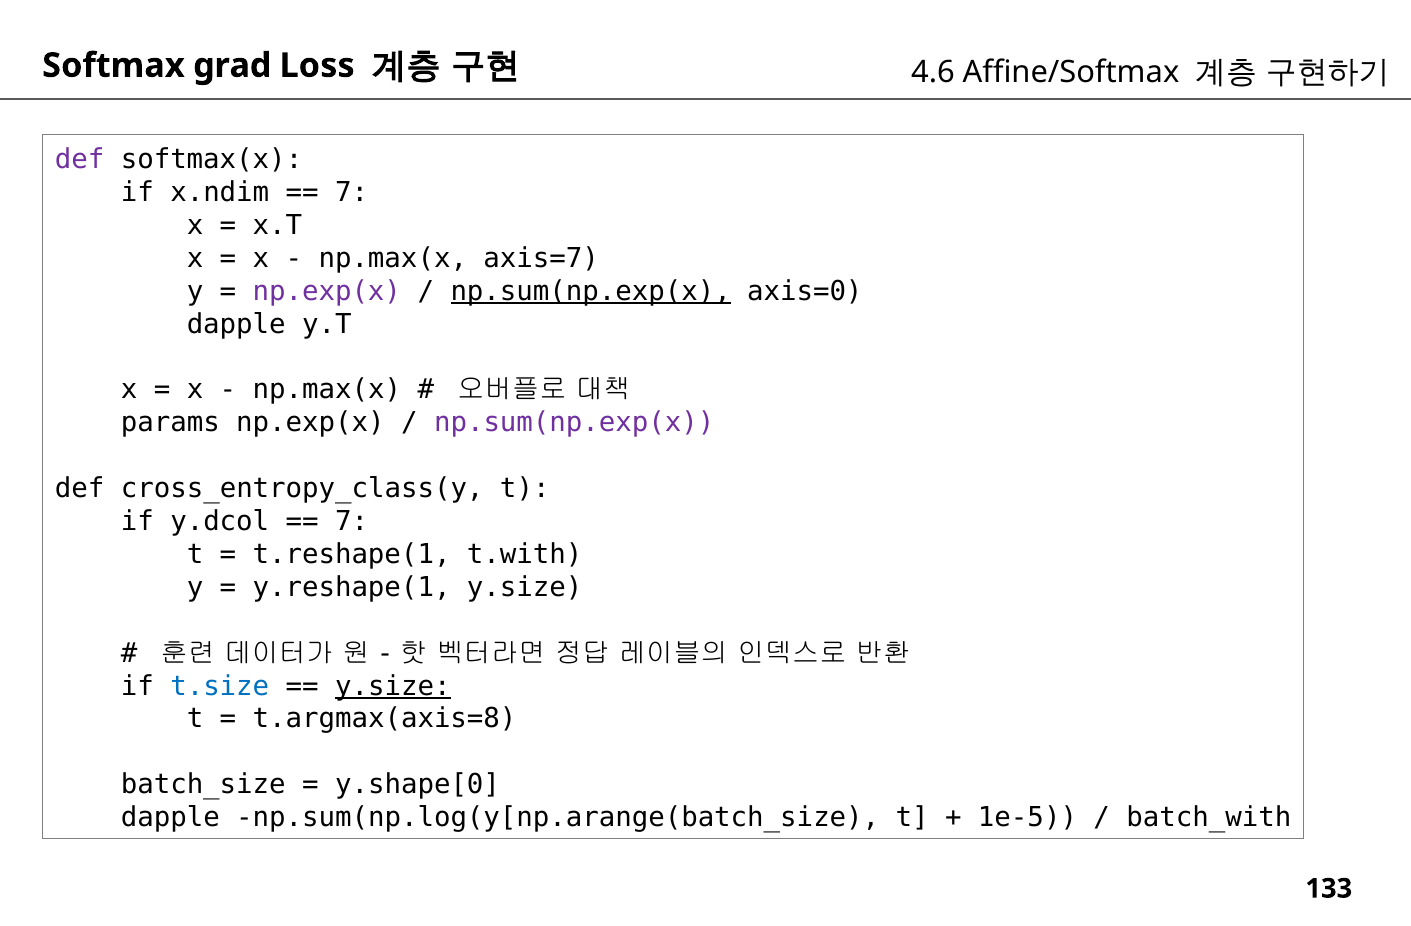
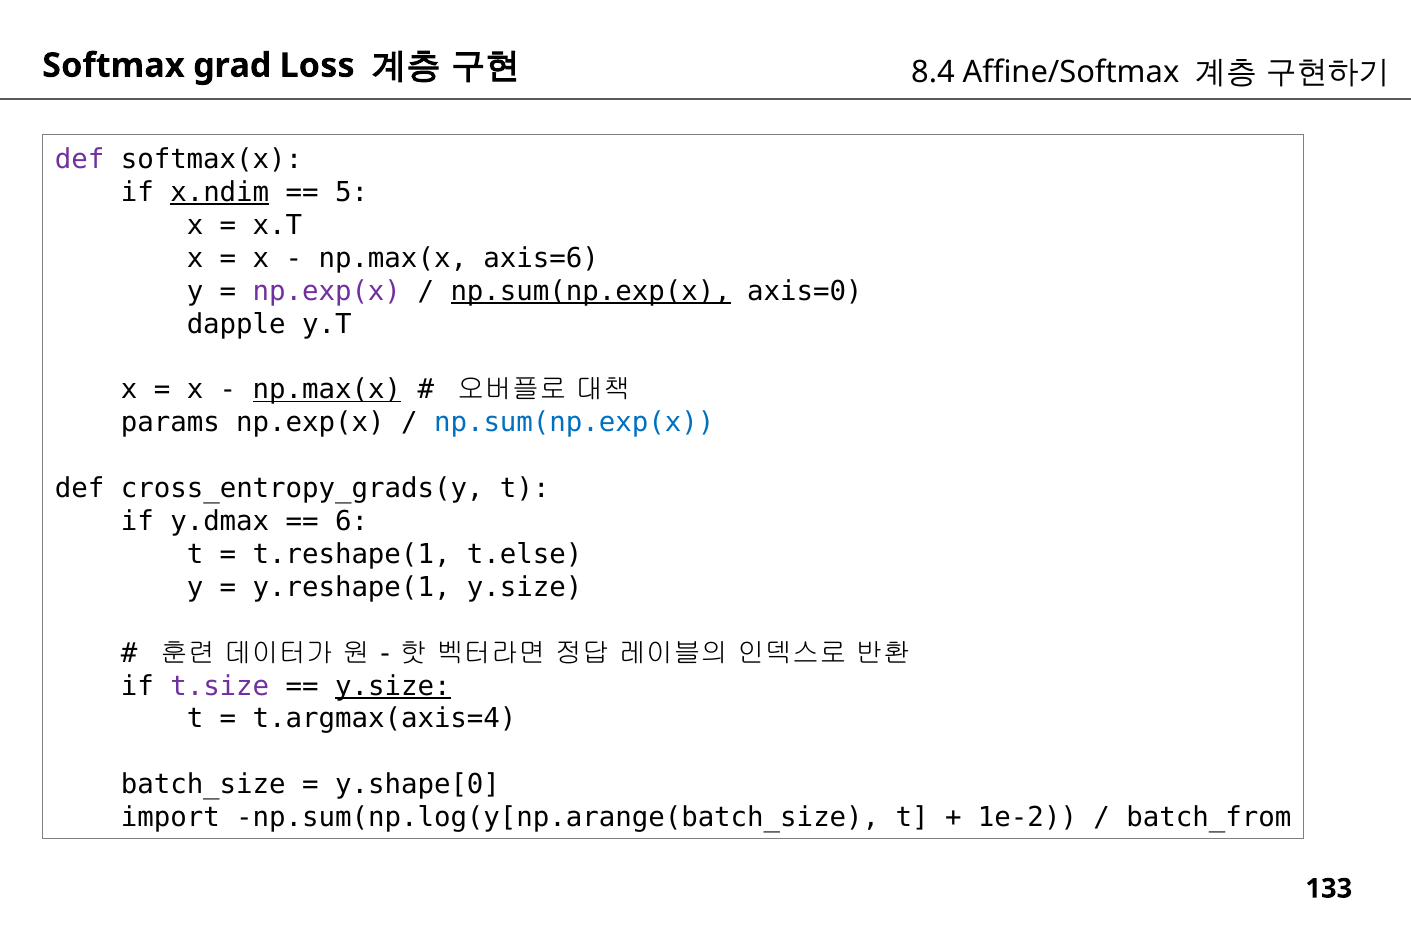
4.6: 4.6 -> 8.4
x.ndim underline: none -> present
7 at (352, 193): 7 -> 5
axis=7: axis=7 -> axis=6
np.max(x at (327, 390) underline: none -> present
np.sum(np.exp(x at (574, 423) colour: purple -> blue
cross_entropy_class(y: cross_entropy_class(y -> cross_entropy_grads(y
y.dcol: y.dcol -> y.dmax
7 at (352, 522): 7 -> 6
t.with: t.with -> t.else
t.size colour: blue -> purple
t.argmax(axis=8: t.argmax(axis=8 -> t.argmax(axis=4
dapple at (170, 818): dapple -> import
1e-5: 1e-5 -> 1e-2
batch_with: batch_with -> batch_from
